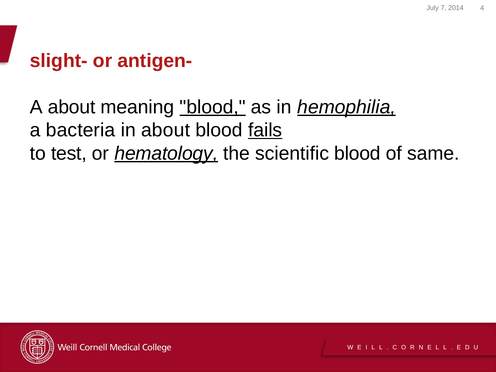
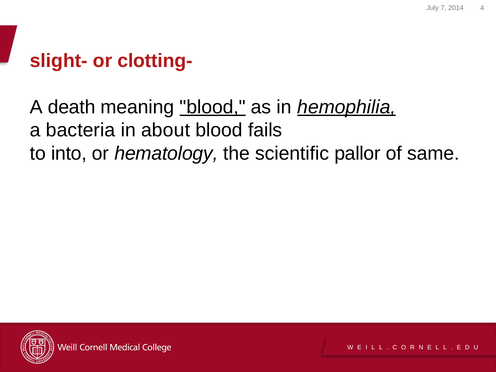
antigen-: antigen- -> clotting-
A about: about -> death
fails underline: present -> none
test: test -> into
hematology underline: present -> none
scientific blood: blood -> pallor
